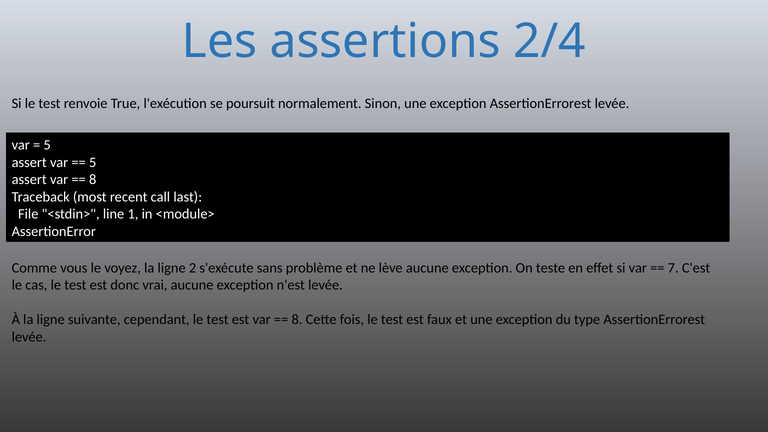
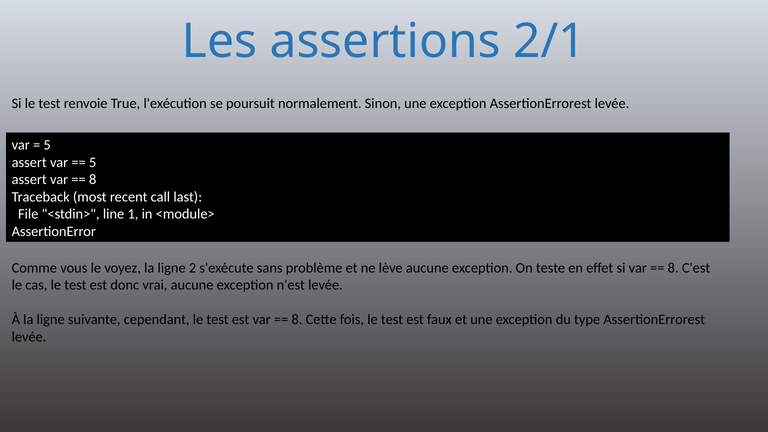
2/4: 2/4 -> 2/1
7 at (673, 268): 7 -> 8
